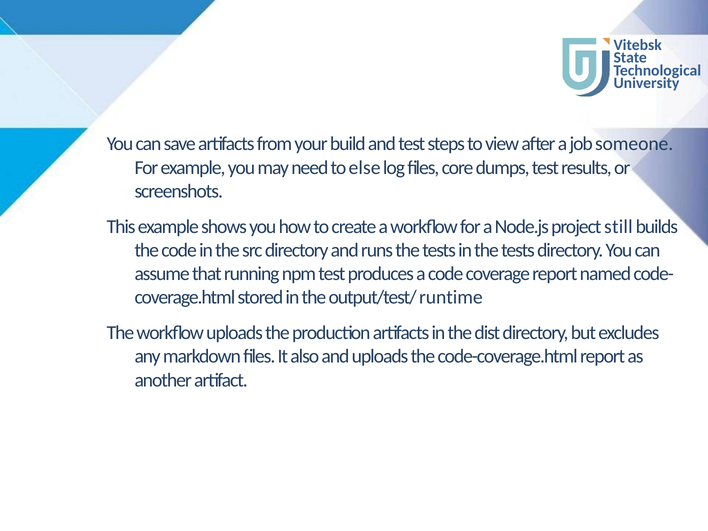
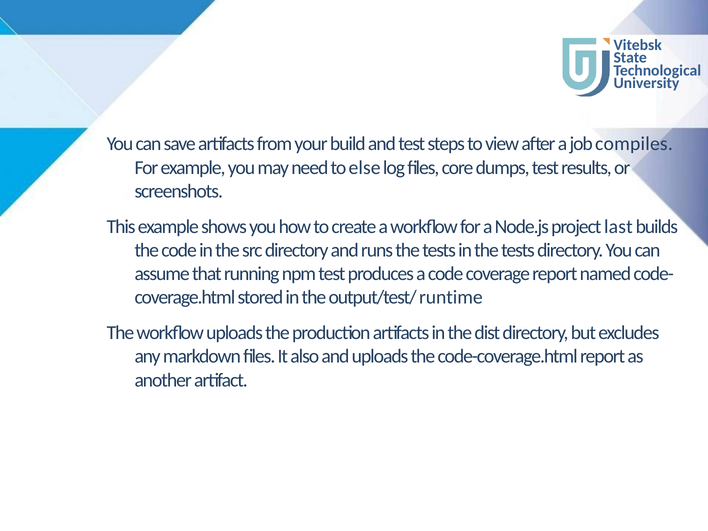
someone: someone -> compiles
still: still -> last
